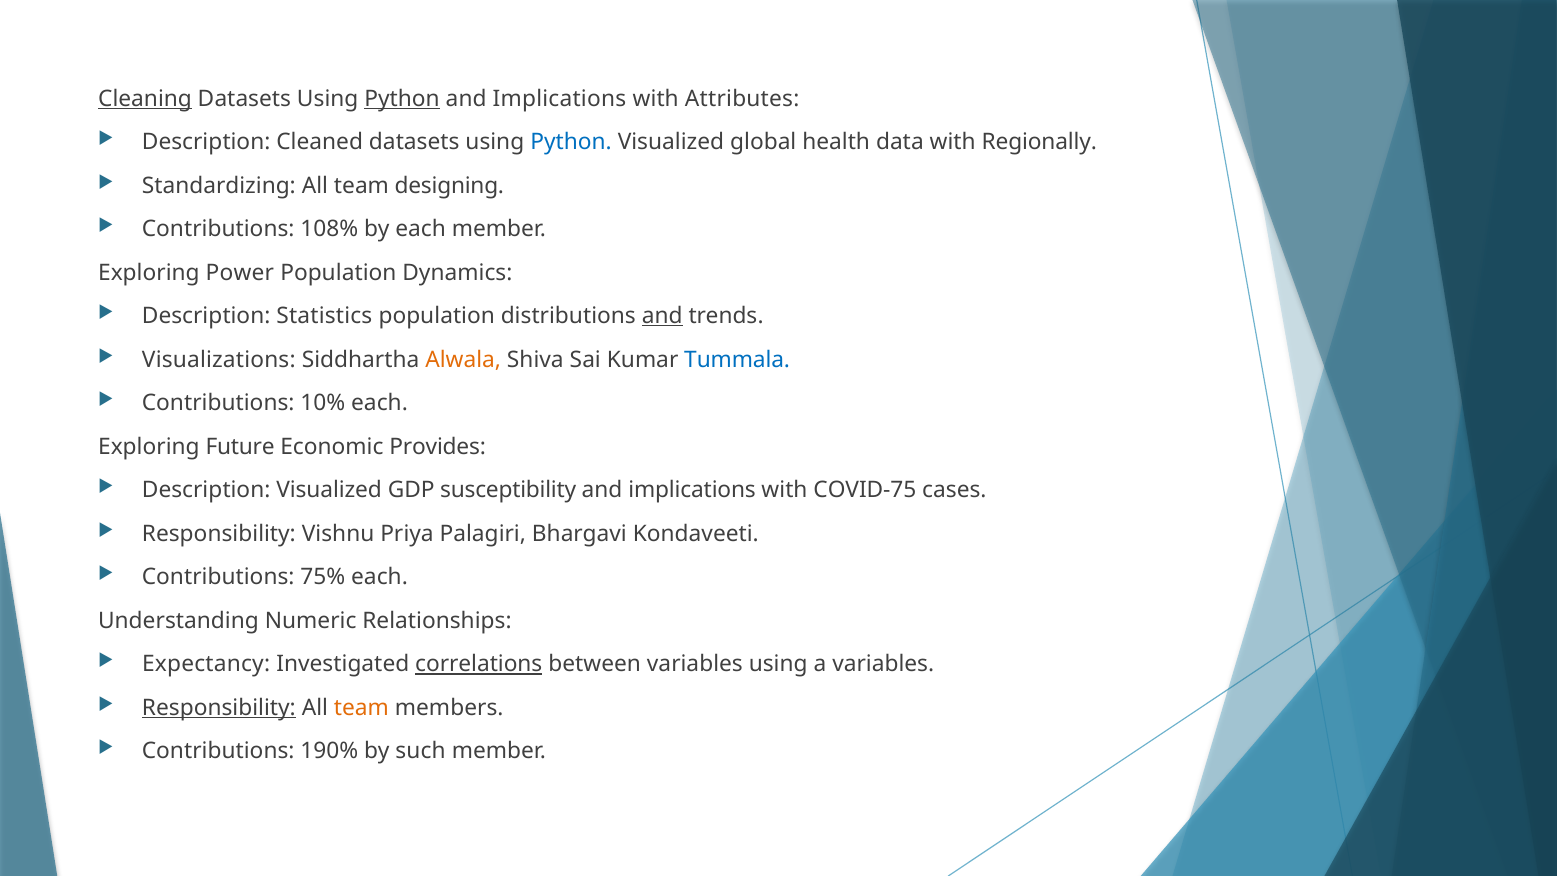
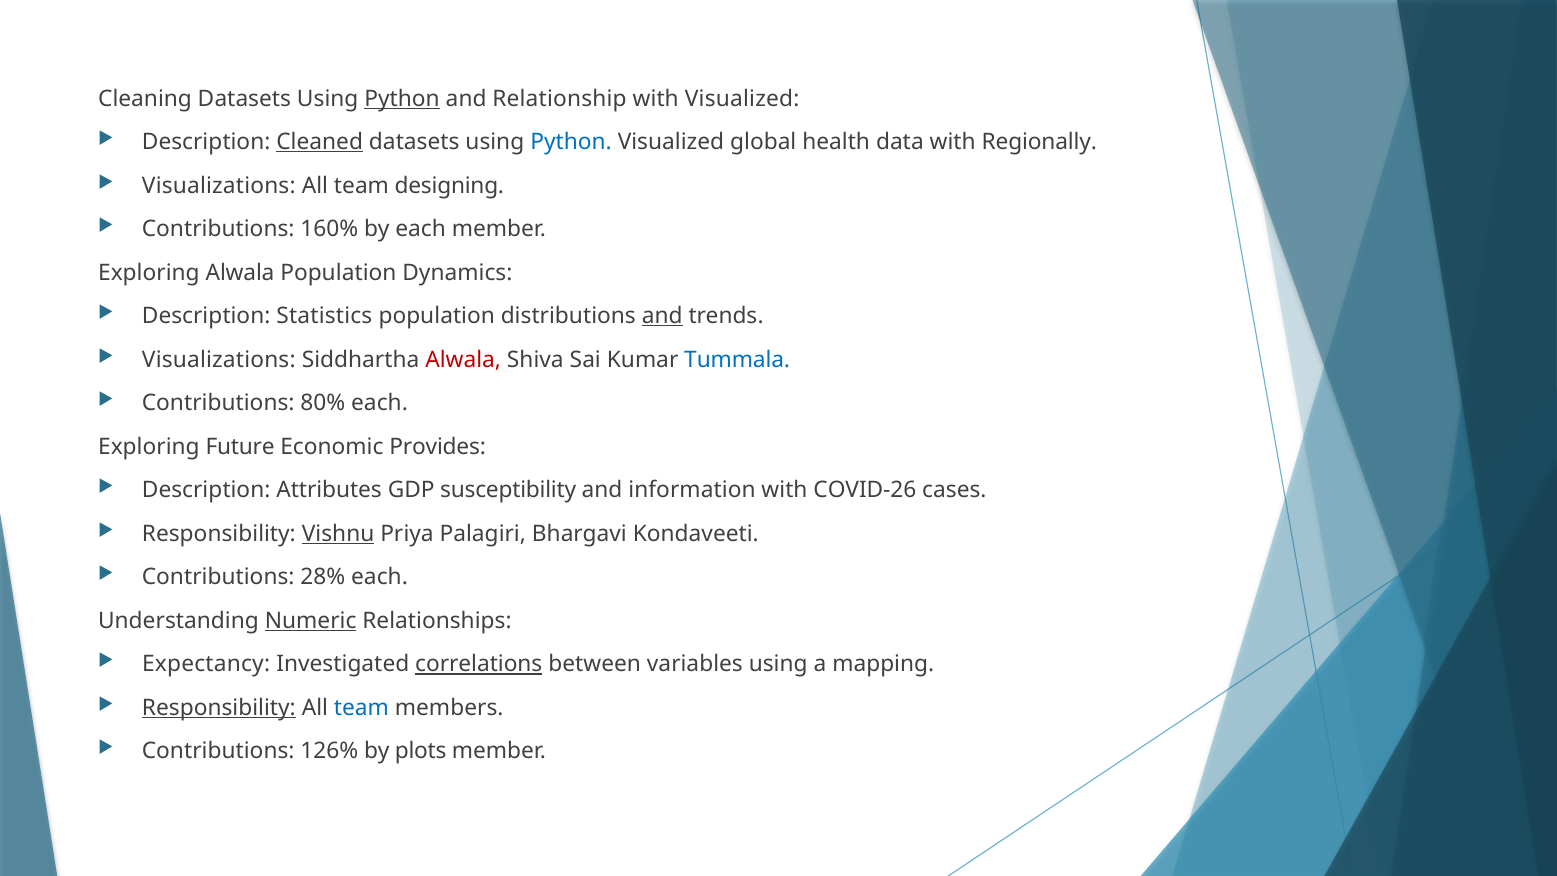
Cleaning underline: present -> none
Implications at (559, 99): Implications -> Relationship
with Attributes: Attributes -> Visualized
Cleaned underline: none -> present
Standardizing at (219, 186): Standardizing -> Visualizations
108%: 108% -> 160%
Exploring Power: Power -> Alwala
Alwala at (463, 359) colour: orange -> red
10%: 10% -> 80%
Description Visualized: Visualized -> Attributes
implications at (692, 490): implications -> information
COVID-75: COVID-75 -> COVID-26
Vishnu underline: none -> present
75%: 75% -> 28%
Numeric underline: none -> present
a variables: variables -> mapping
team at (361, 707) colour: orange -> blue
190%: 190% -> 126%
such: such -> plots
